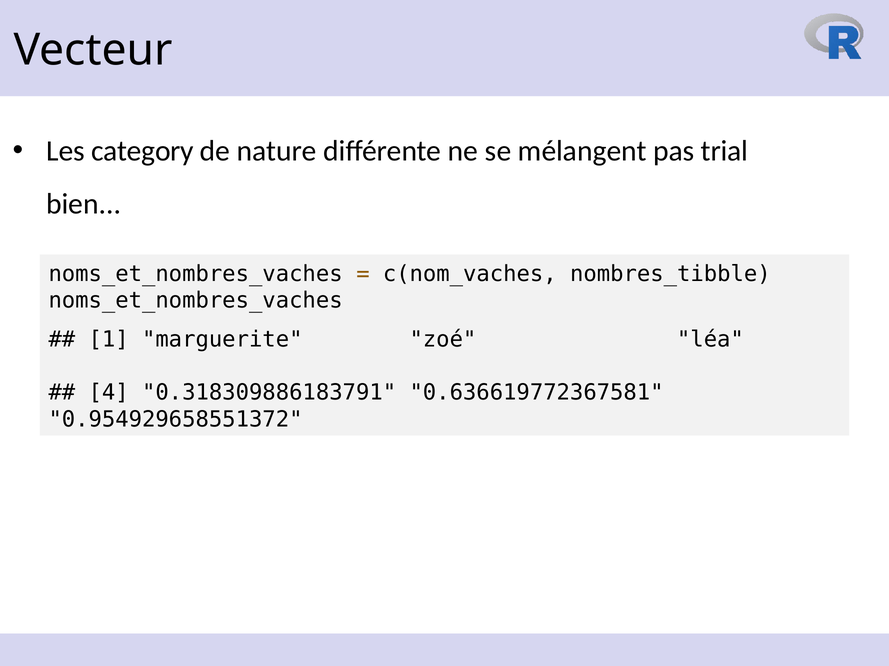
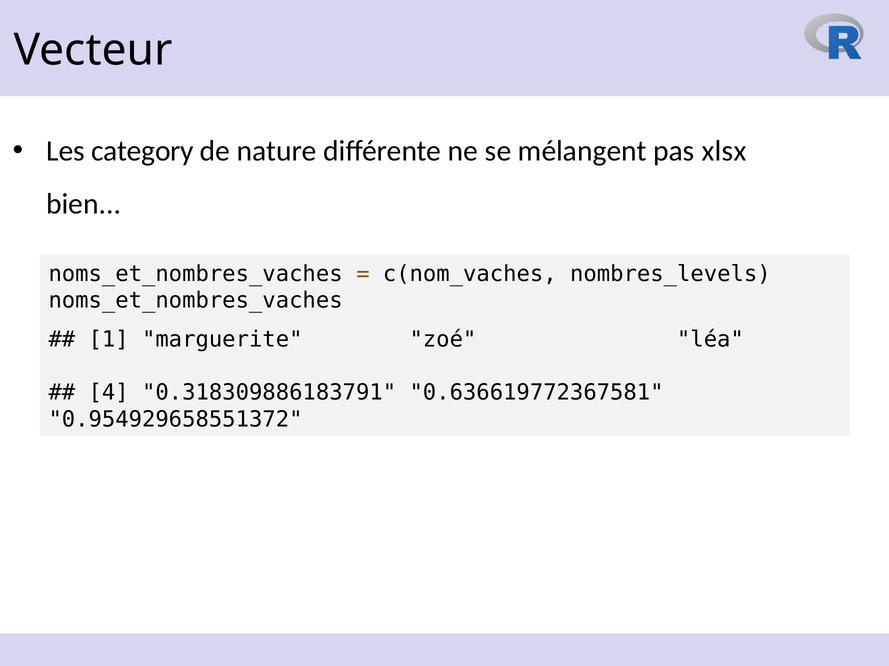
trial: trial -> xlsx
nombres_tibble: nombres_tibble -> nombres_levels
